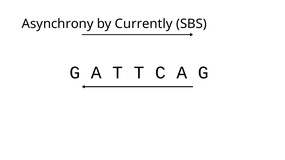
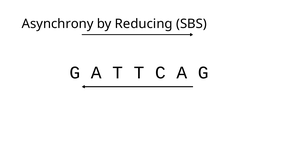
Currently: Currently -> Reducing
